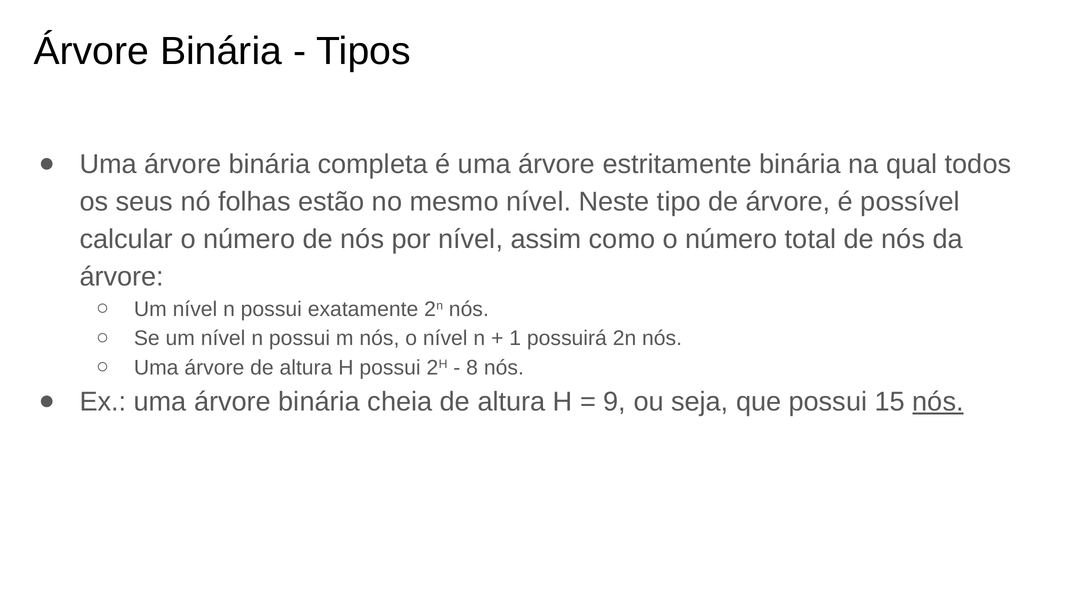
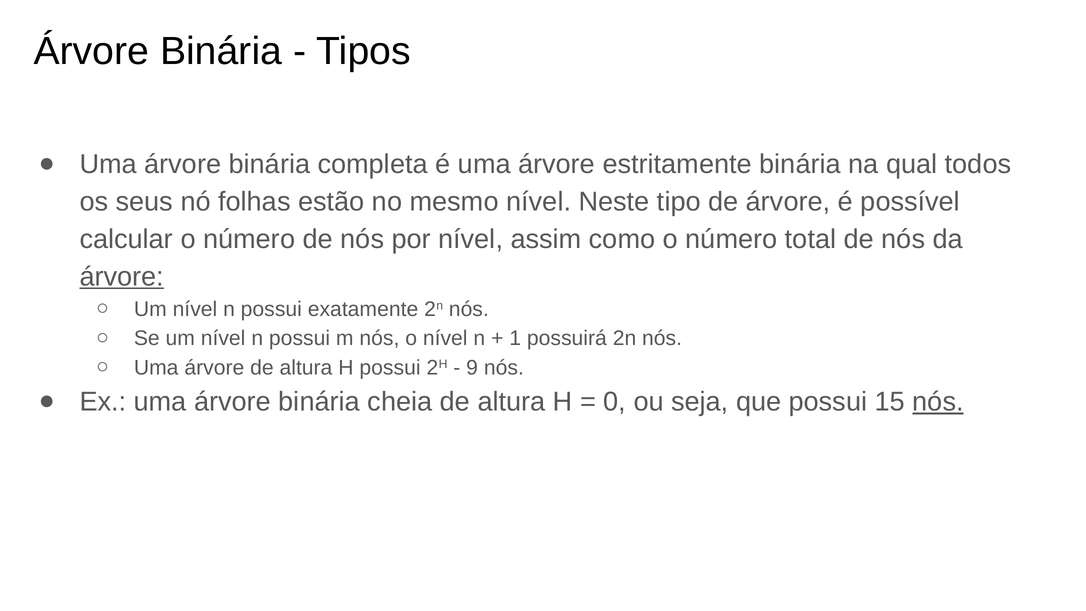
árvore at (122, 277) underline: none -> present
8: 8 -> 9
9: 9 -> 0
